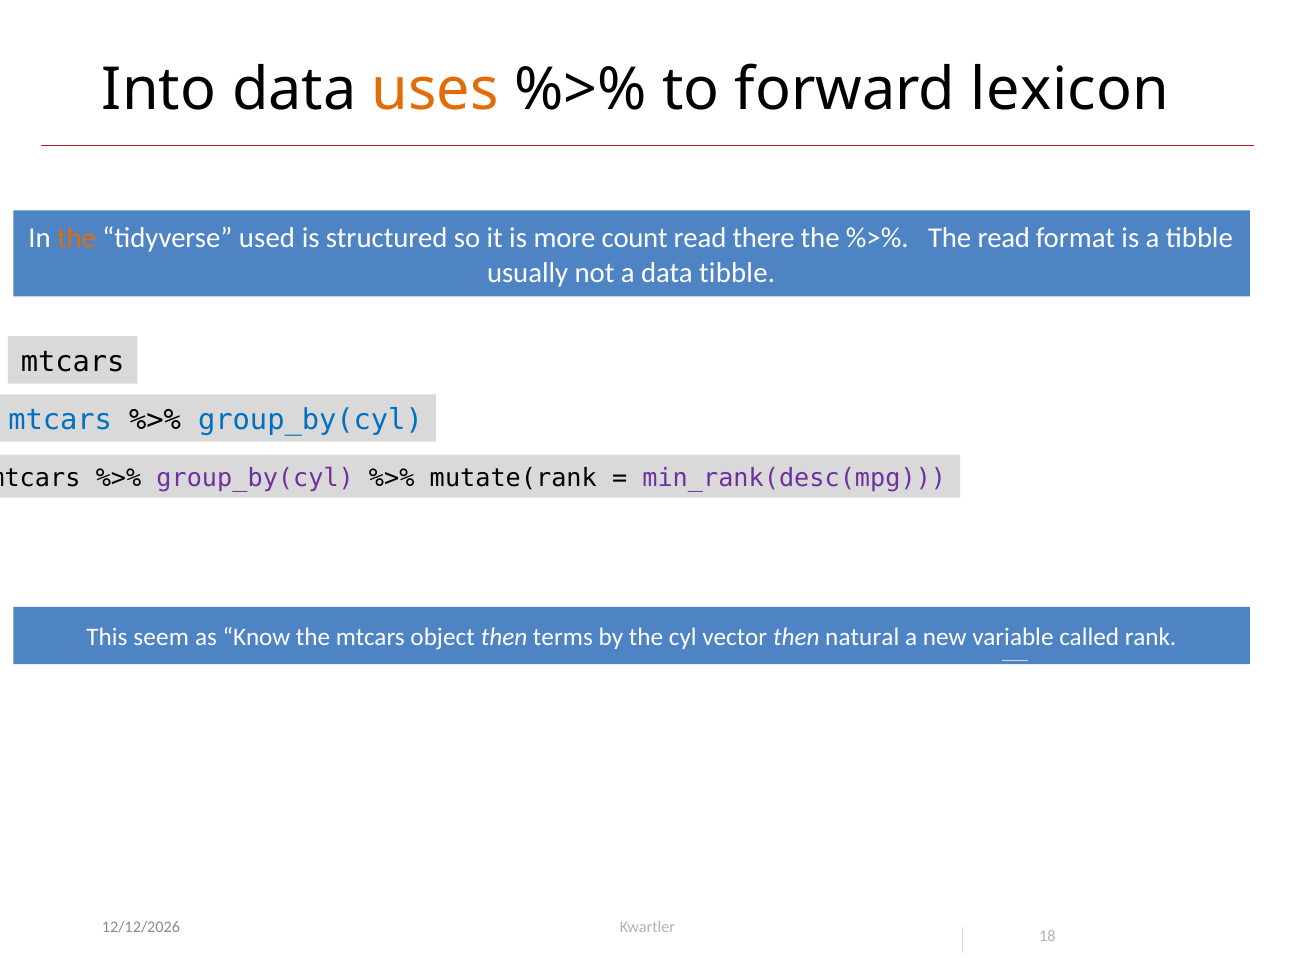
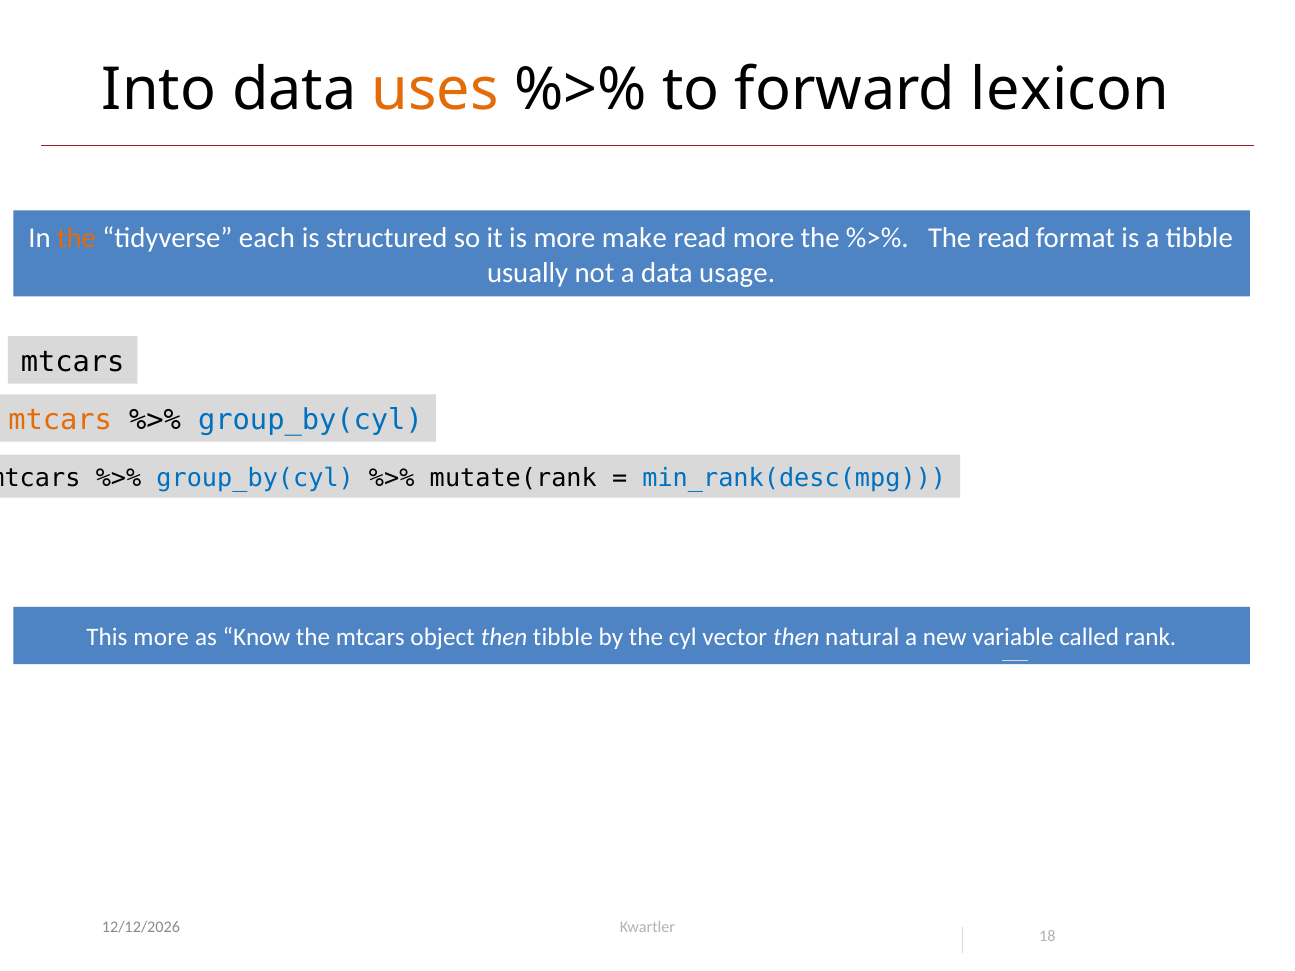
used: used -> each
count: count -> make
read there: there -> more
data tibble: tibble -> usage
mtcars at (60, 420) colour: blue -> orange
group_by(cyl at (255, 478) colour: purple -> blue
min_rank(desc(mpg colour: purple -> blue
This seem: seem -> more
then terms: terms -> tibble
